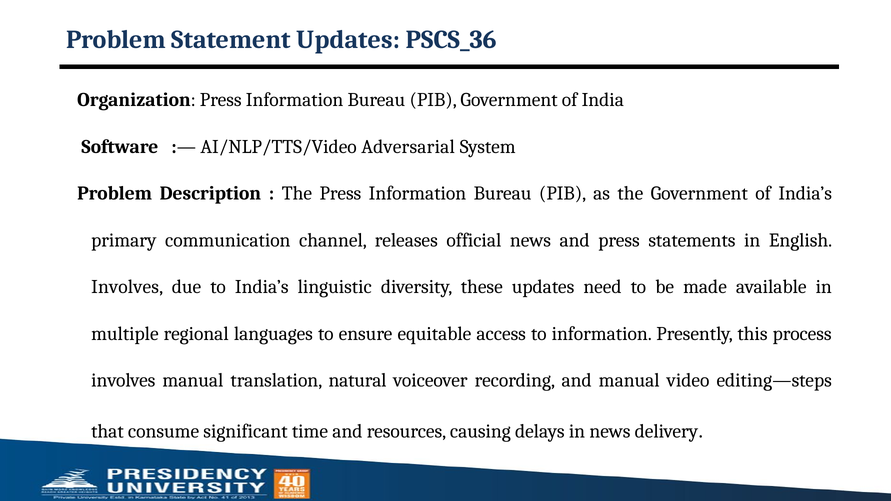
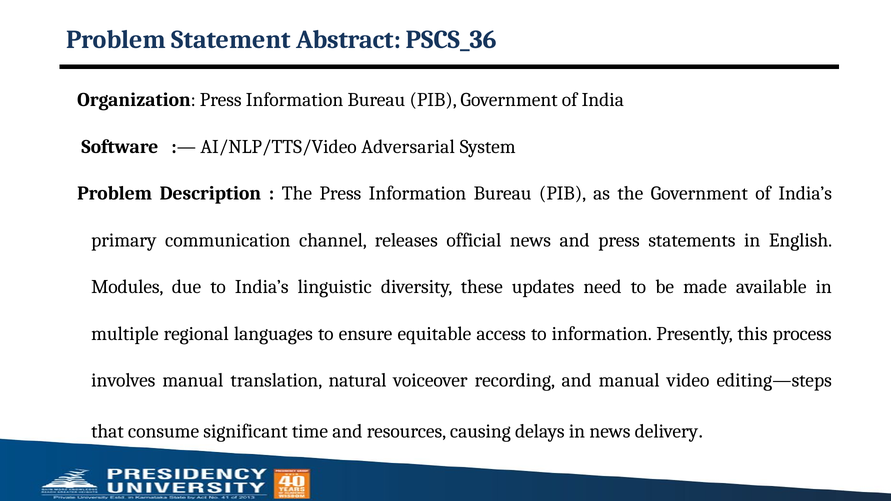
Statement Updates: Updates -> Abstract
Involves at (127, 287): Involves -> Modules
